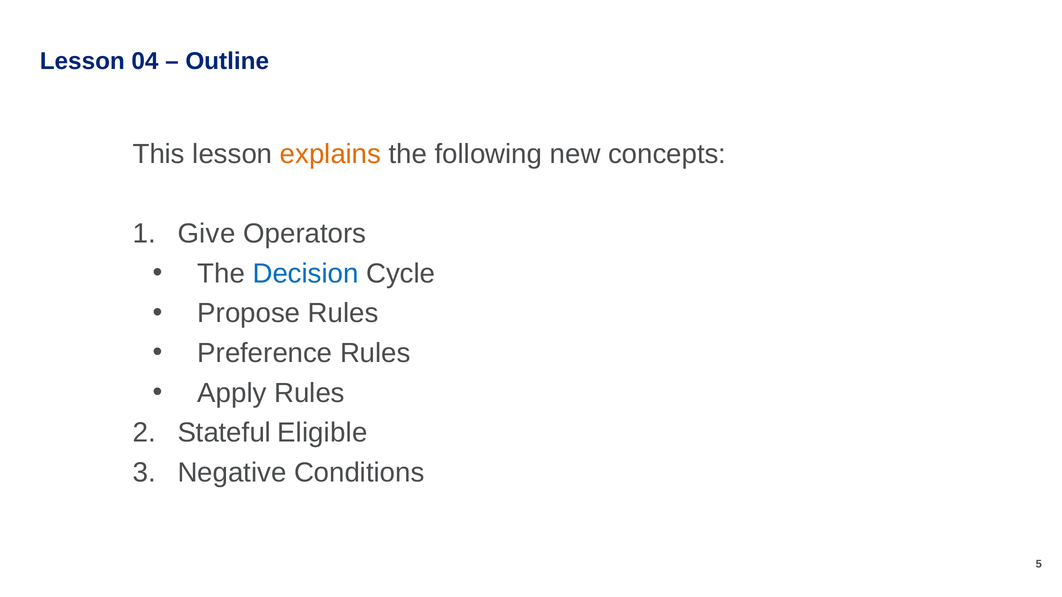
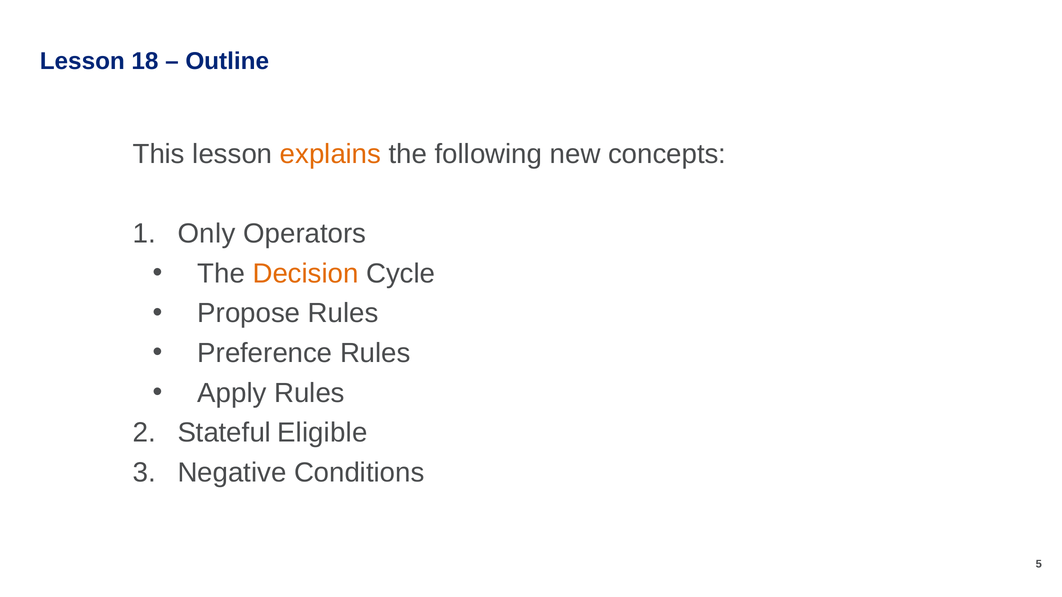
04: 04 -> 18
Give: Give -> Only
Decision colour: blue -> orange
